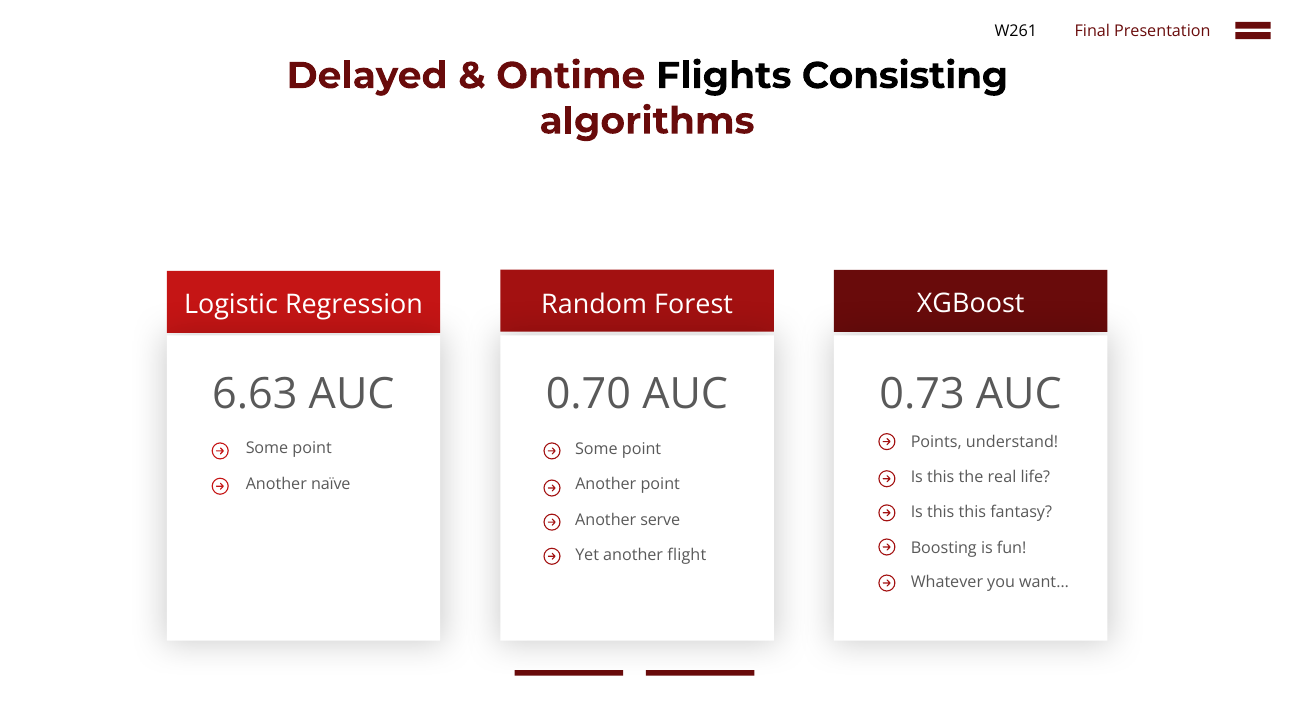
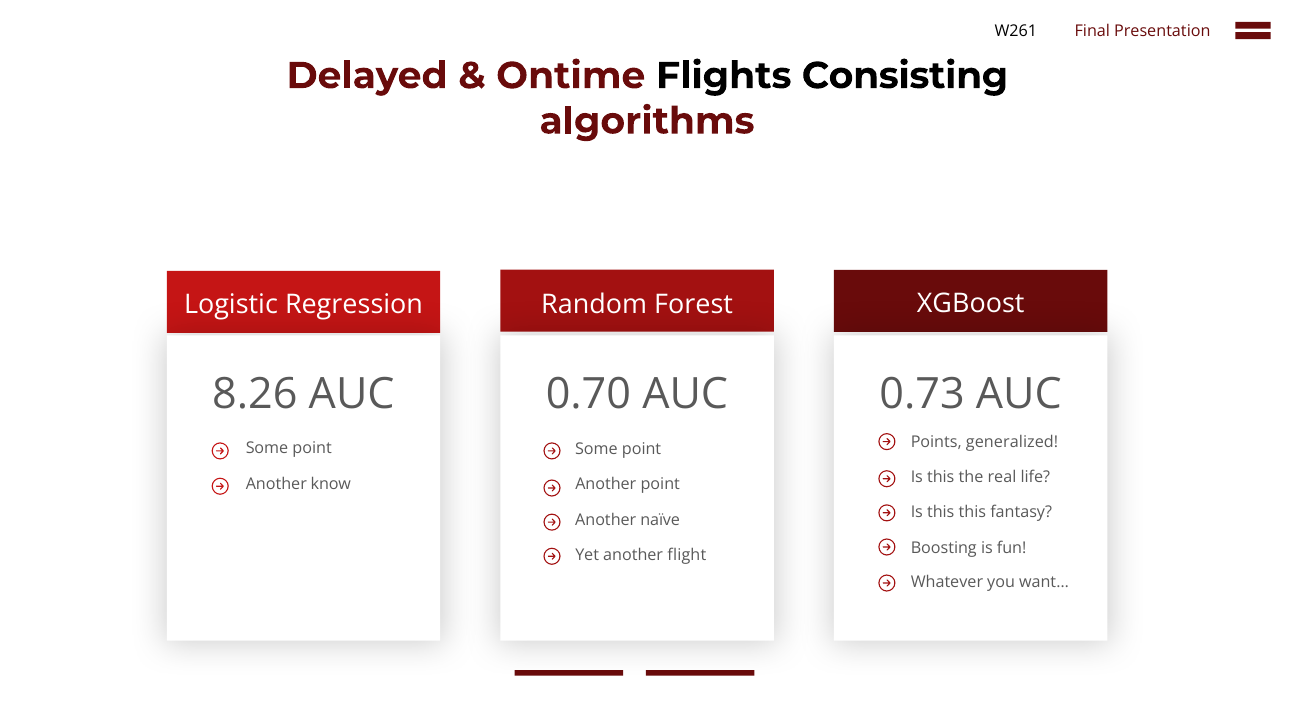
6.63: 6.63 -> 8.26
understand: understand -> generalized
naïve: naïve -> know
serve: serve -> naïve
